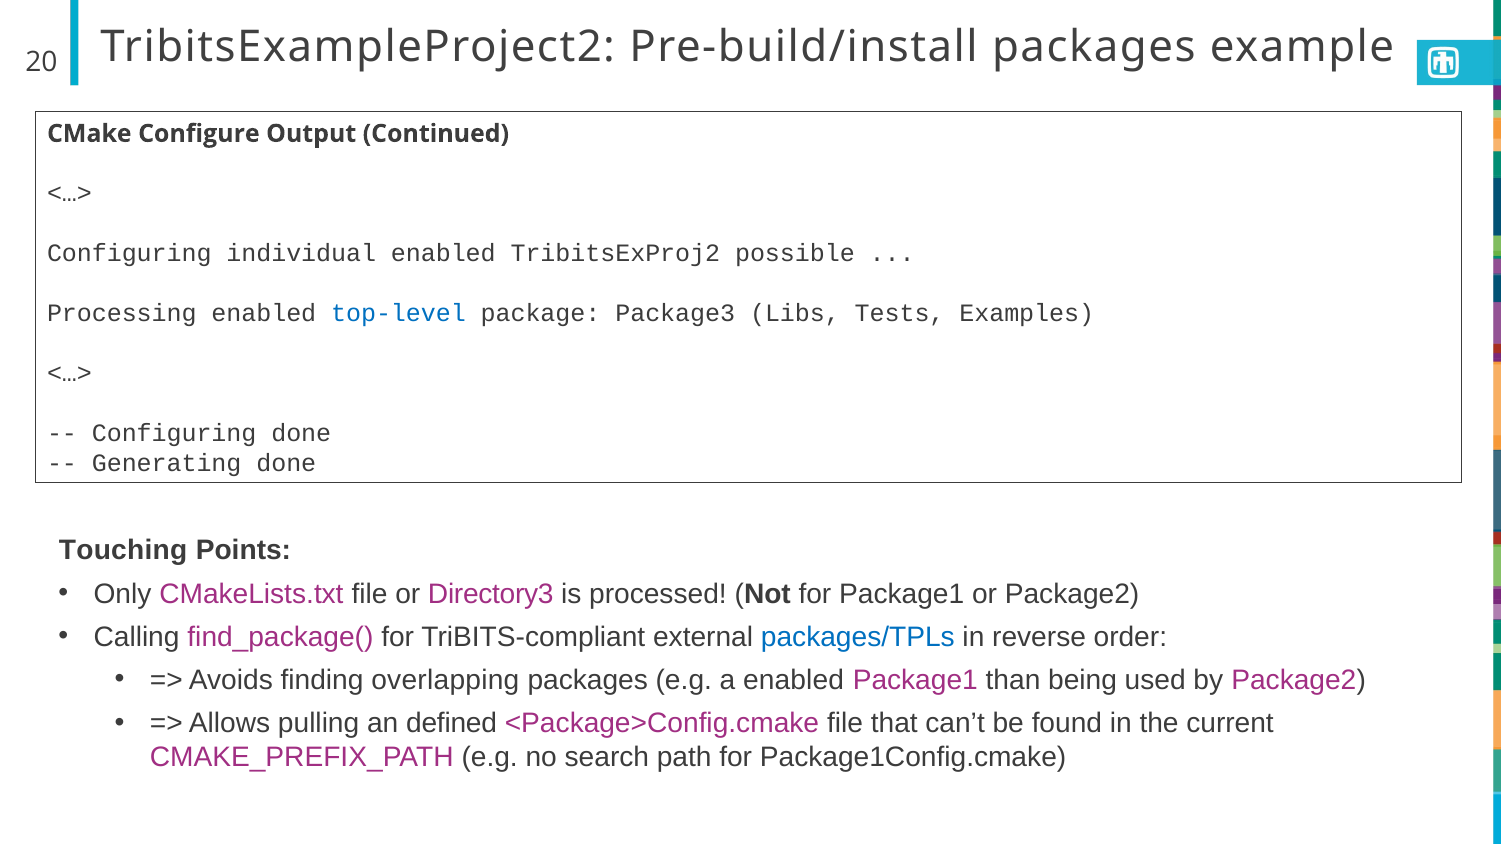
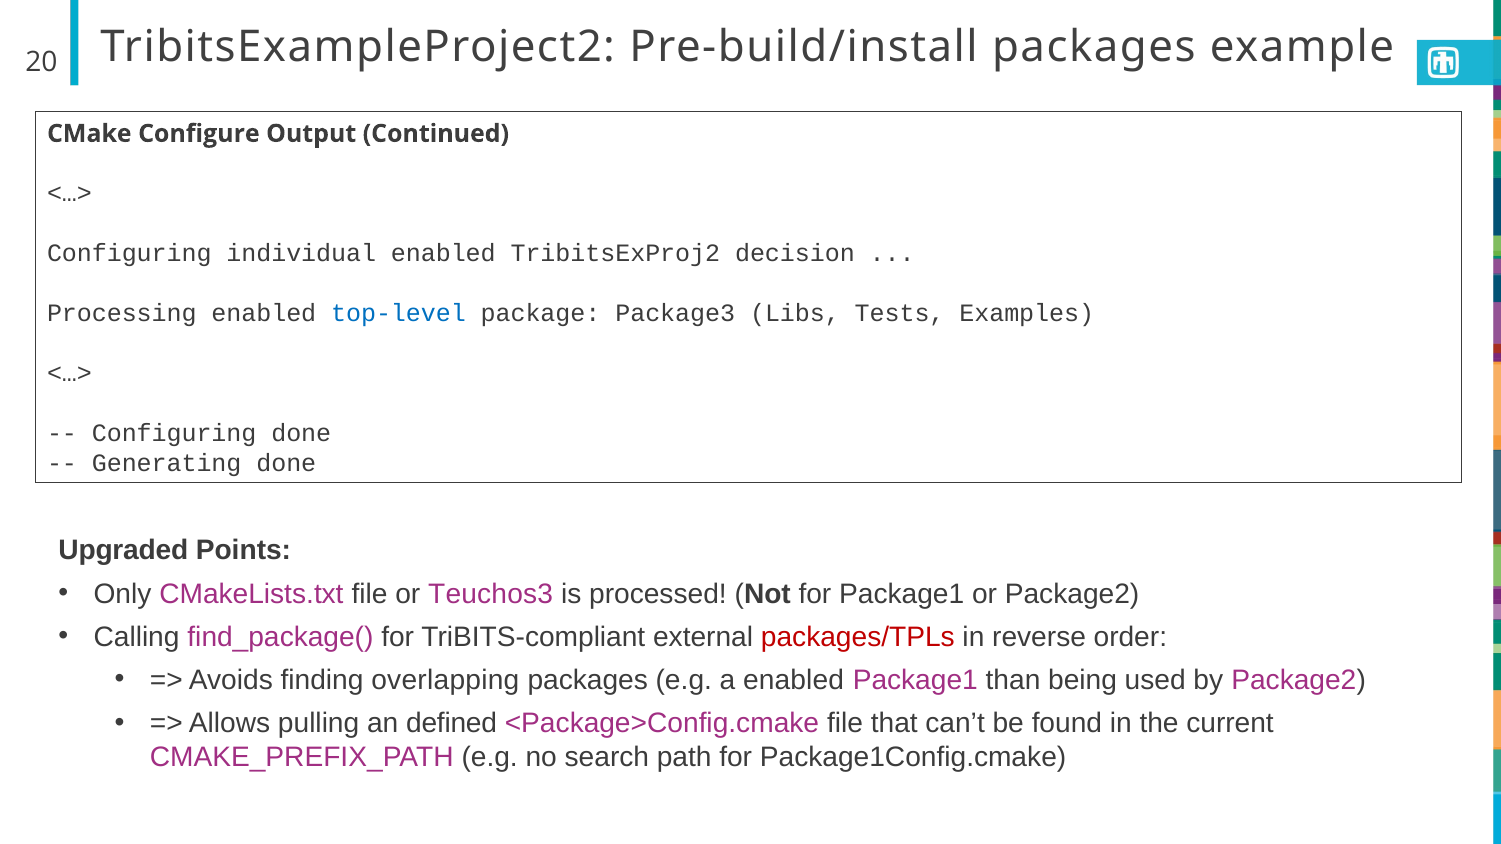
possible: possible -> decision
Touching: Touching -> Upgraded
Directory3: Directory3 -> Teuchos3
packages/TPLs colour: blue -> red
